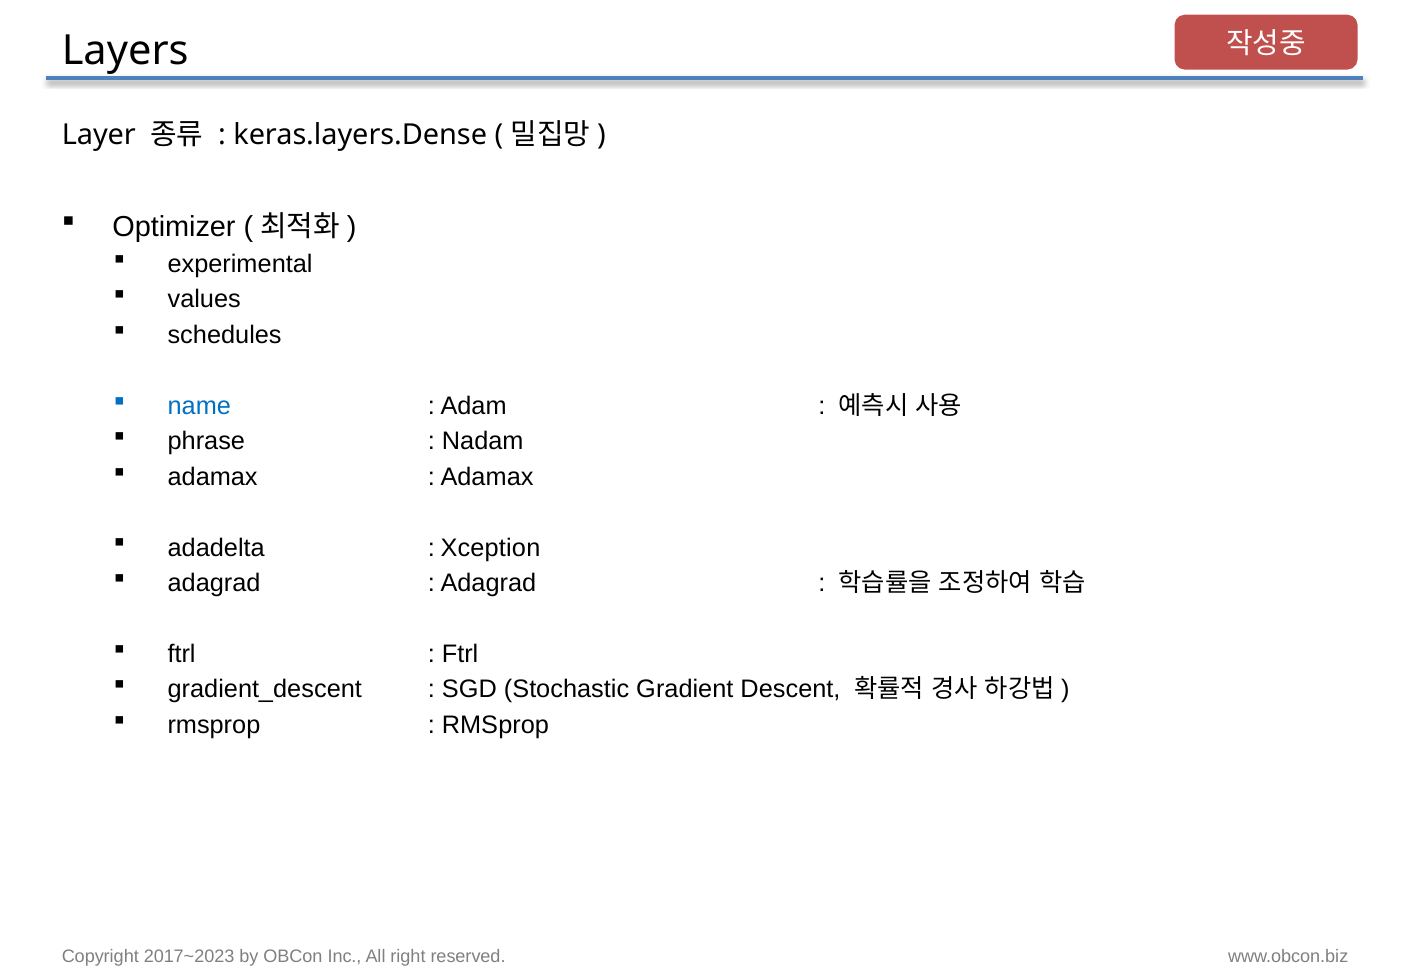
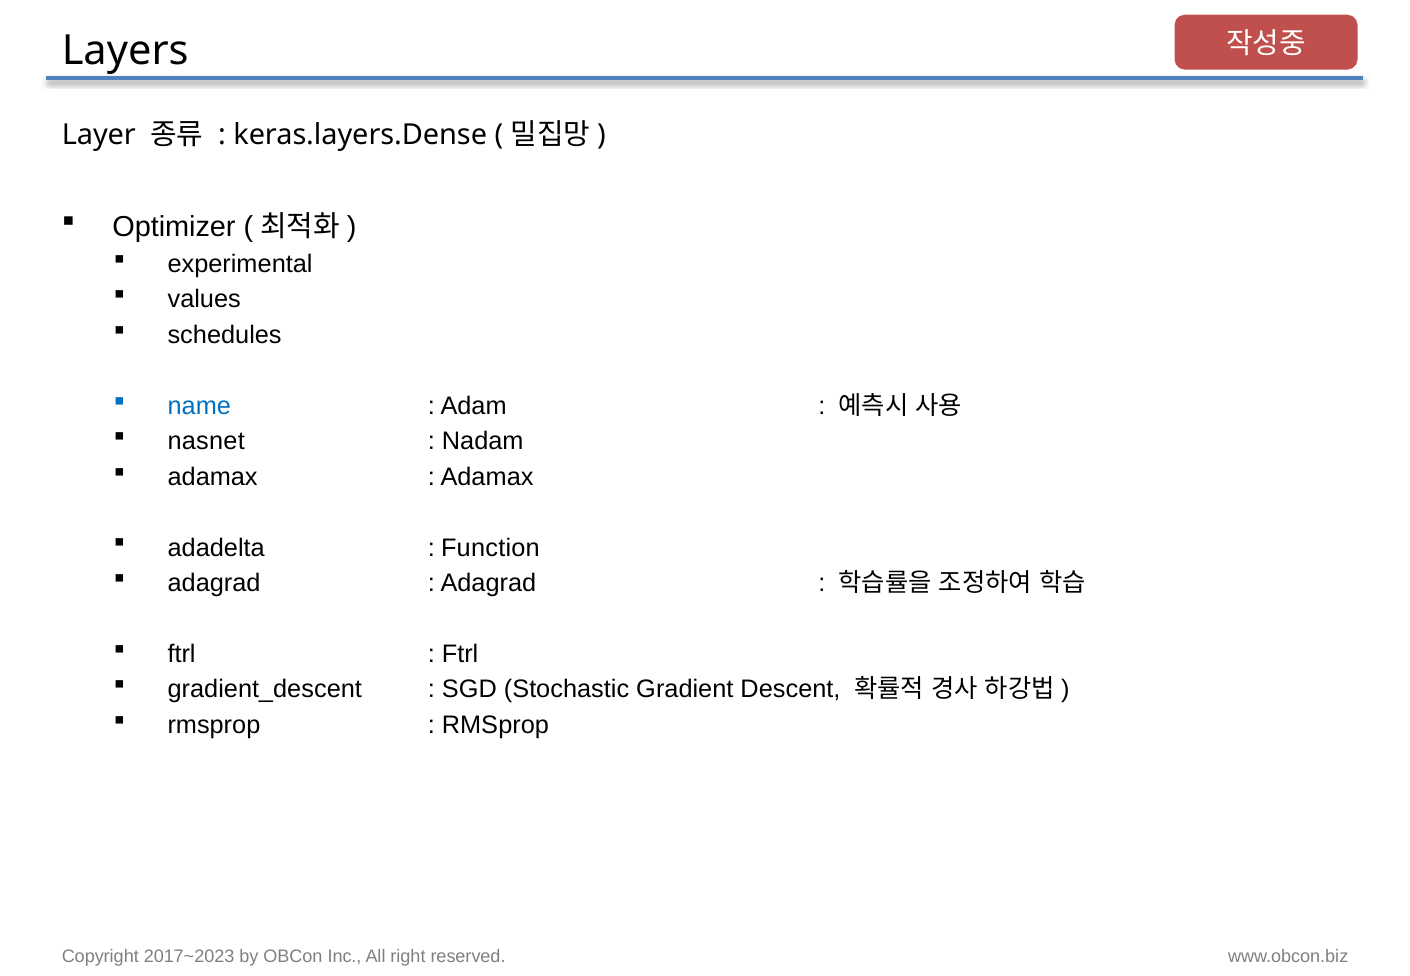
phrase: phrase -> nasnet
Xception: Xception -> Function
